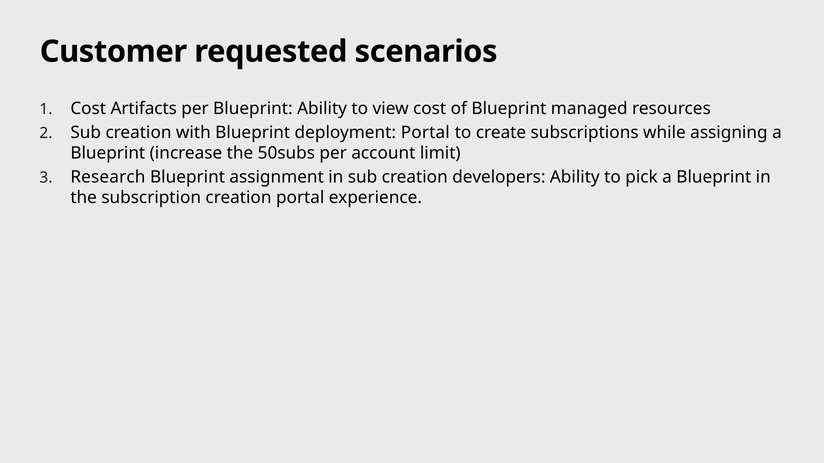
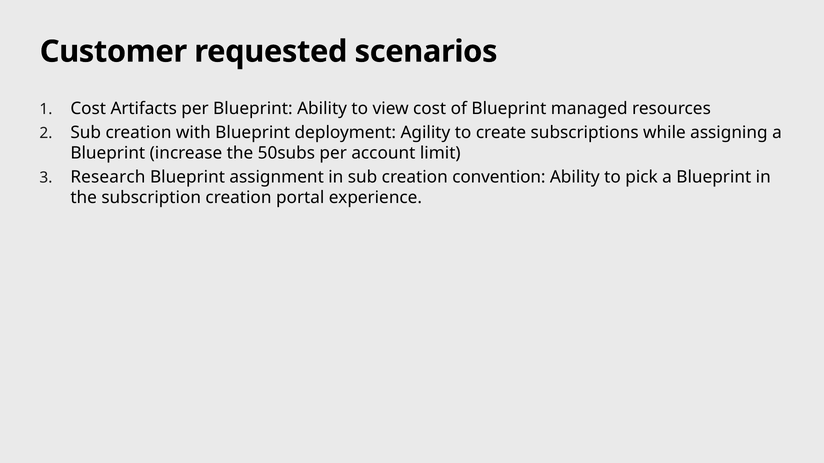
deployment Portal: Portal -> Agility
developers: developers -> convention
